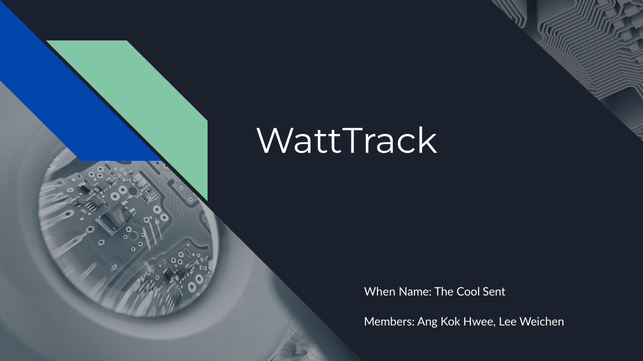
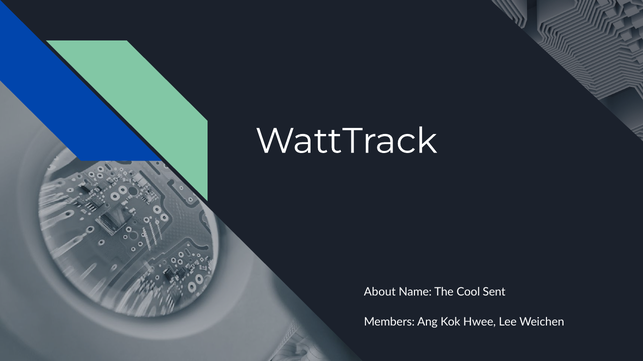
When: When -> About
